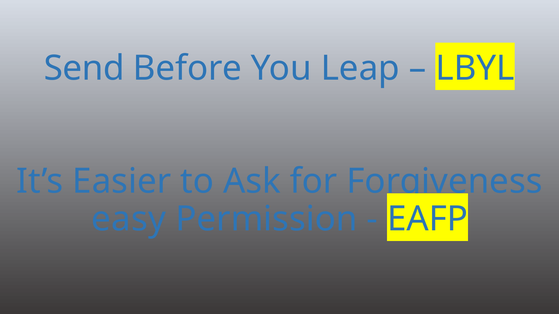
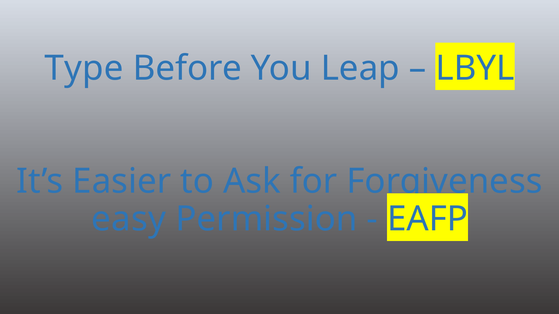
Send: Send -> Type
